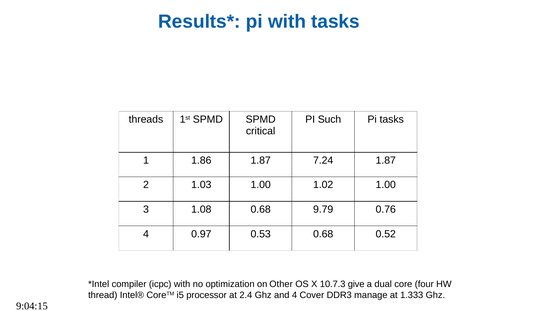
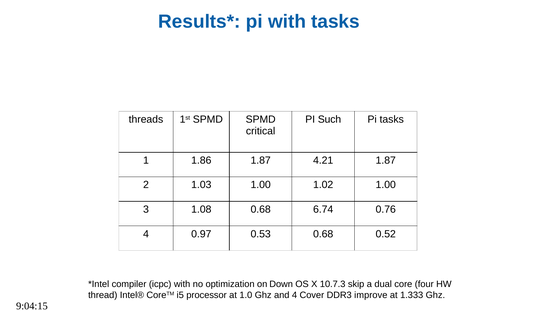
7.24: 7.24 -> 4.21
9.79: 9.79 -> 6.74
Other: Other -> Down
give: give -> skip
2.4: 2.4 -> 1.0
manage: manage -> improve
